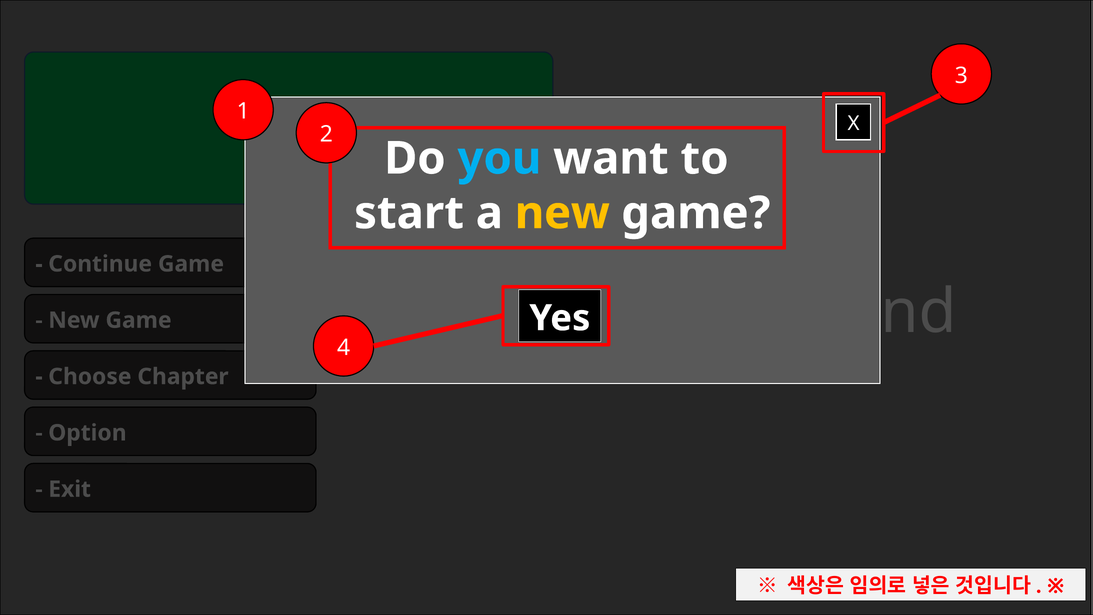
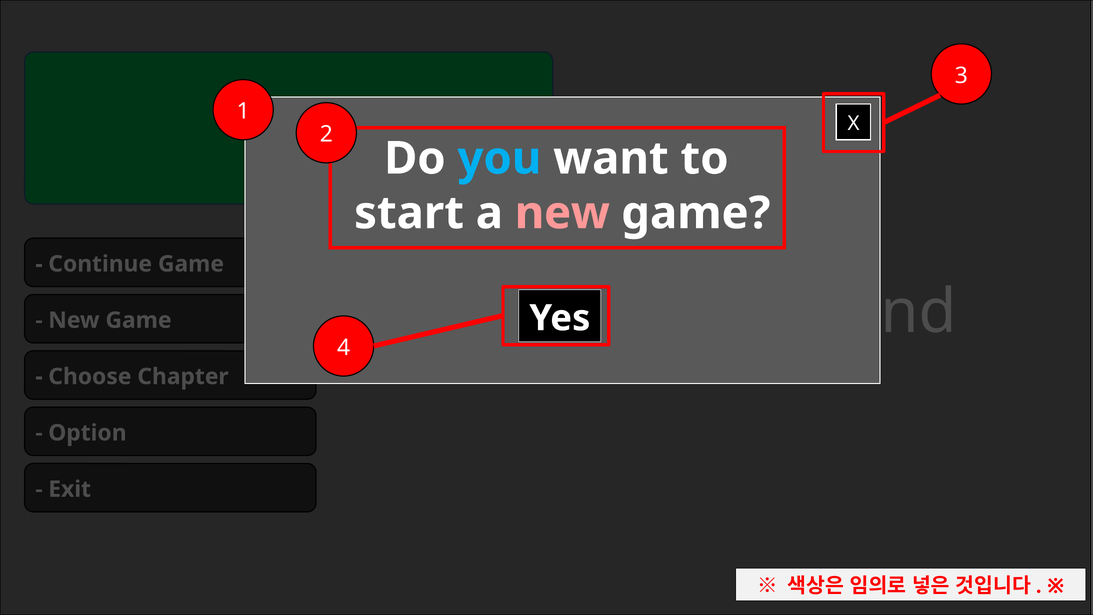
new at (562, 213) colour: yellow -> pink
